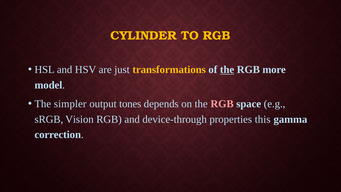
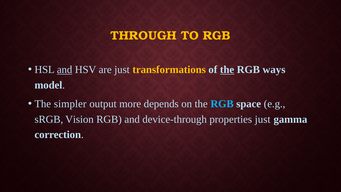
CYLINDER: CYLINDER -> THROUGH
and at (65, 70) underline: none -> present
more: more -> ways
tones: tones -> more
RGB at (222, 104) colour: pink -> light blue
properties this: this -> just
